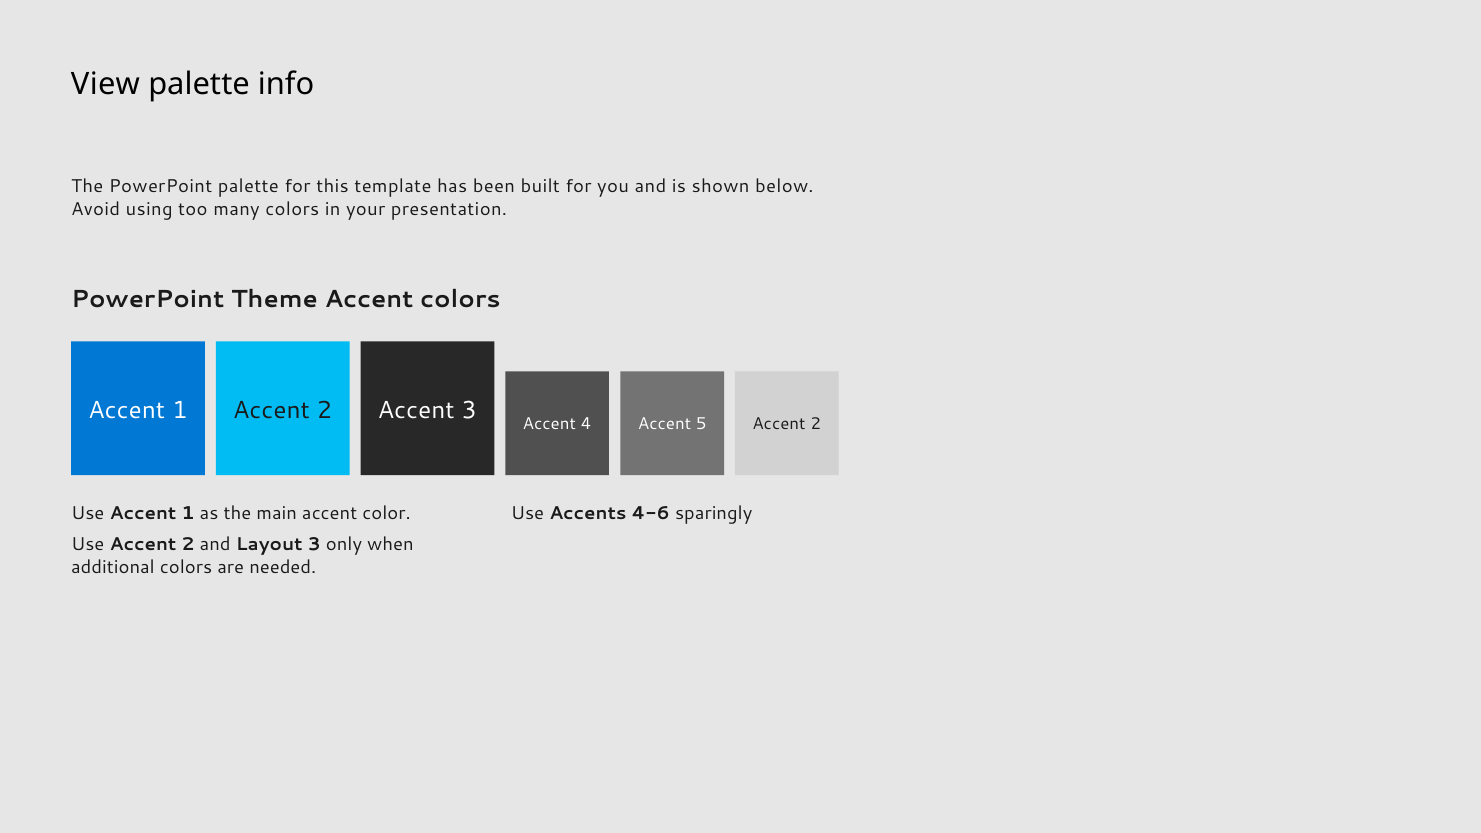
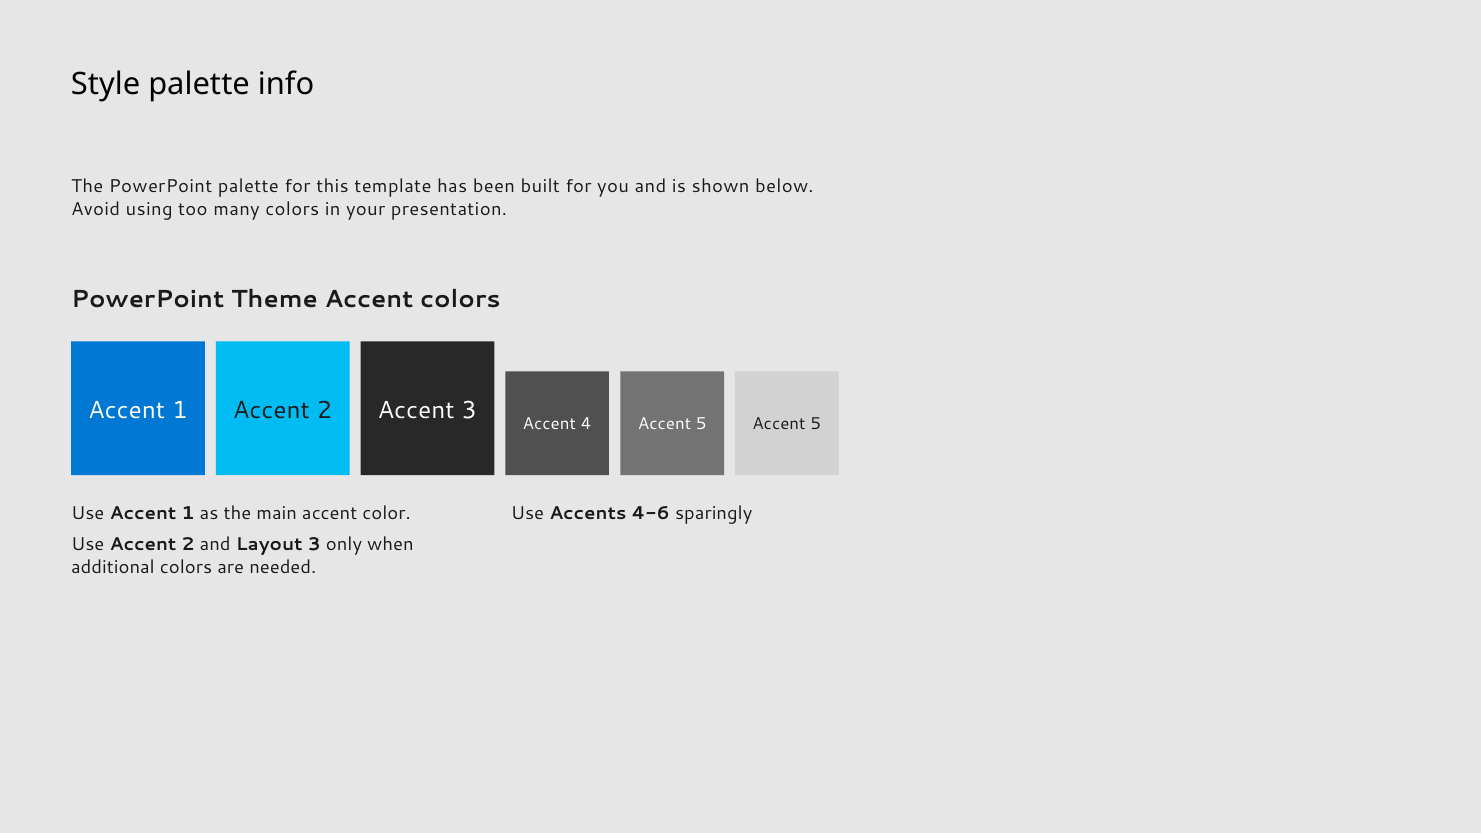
View: View -> Style
5 Accent 2: 2 -> 5
